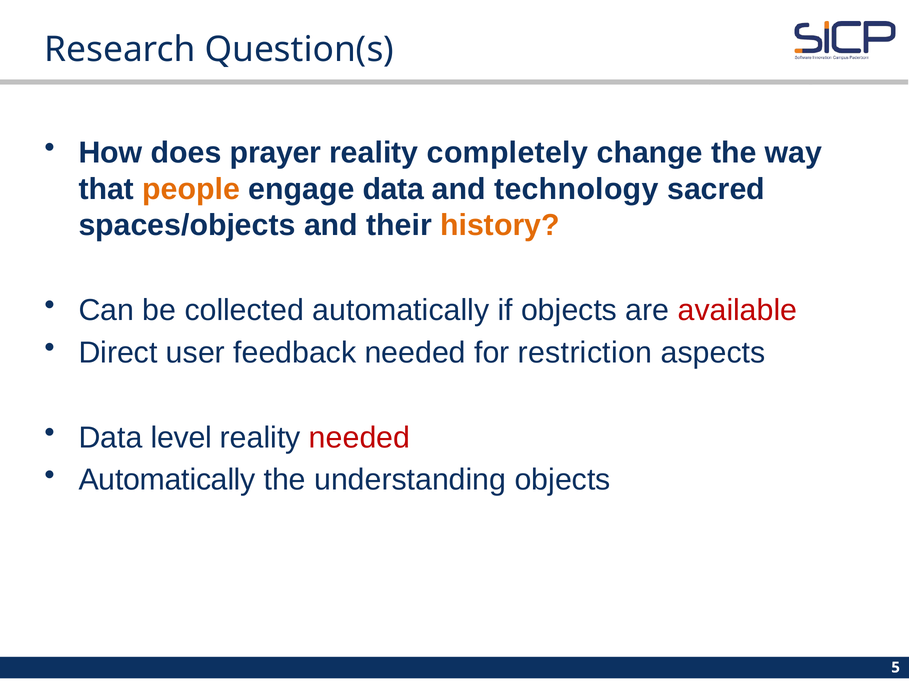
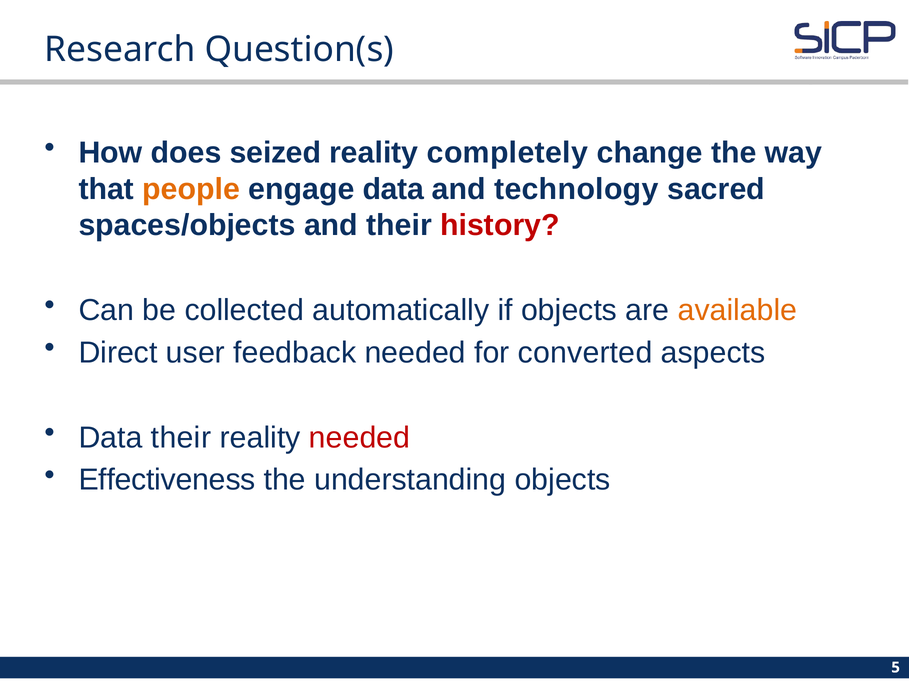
prayer: prayer -> seized
history colour: orange -> red
available colour: red -> orange
restriction: restriction -> converted
Data level: level -> their
Automatically at (167, 480): Automatically -> Effectiveness
